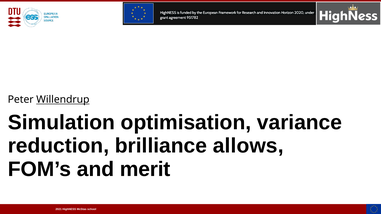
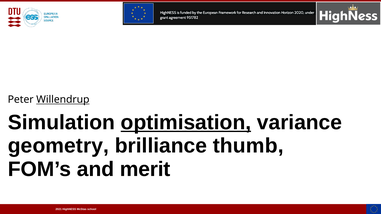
optimisation underline: none -> present
reduction: reduction -> geometry
allows: allows -> thumb
